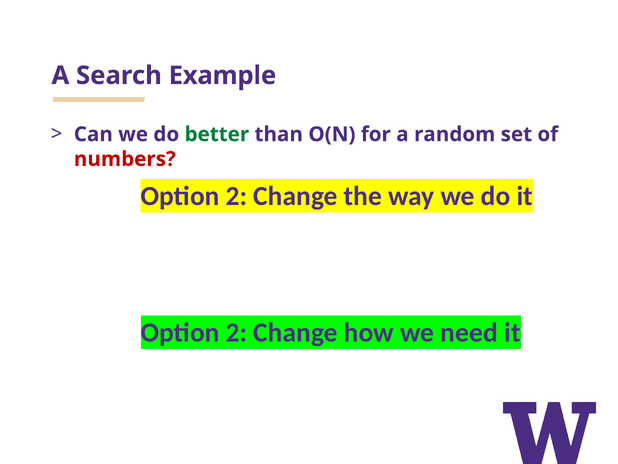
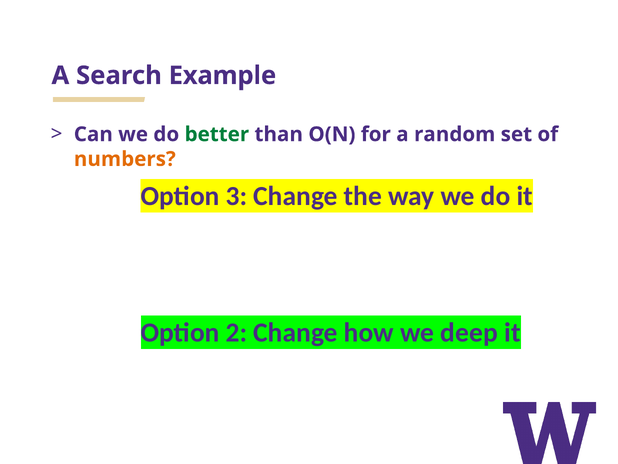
numbers colour: red -> orange
2 at (236, 196): 2 -> 3
need: need -> deep
